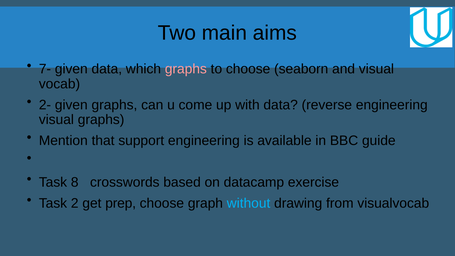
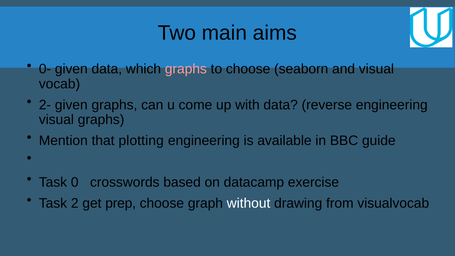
7-: 7- -> 0-
support: support -> plotting
8: 8 -> 0
without colour: light blue -> white
